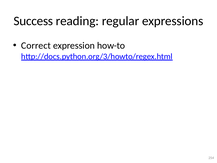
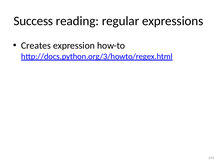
Correct: Correct -> Creates
